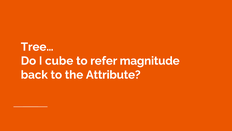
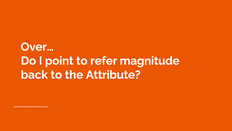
Tree…: Tree… -> Over…
cube: cube -> point
